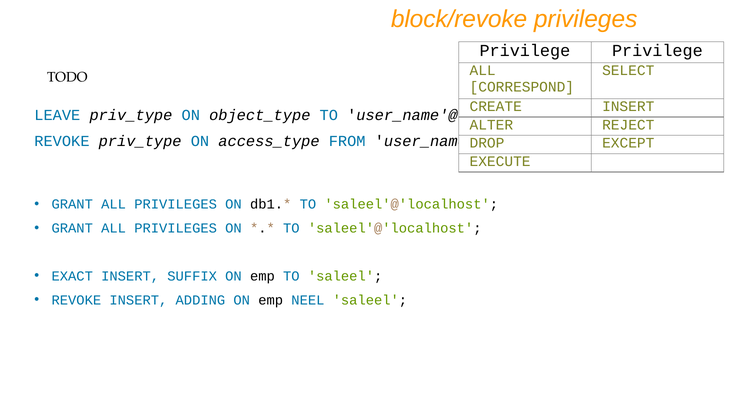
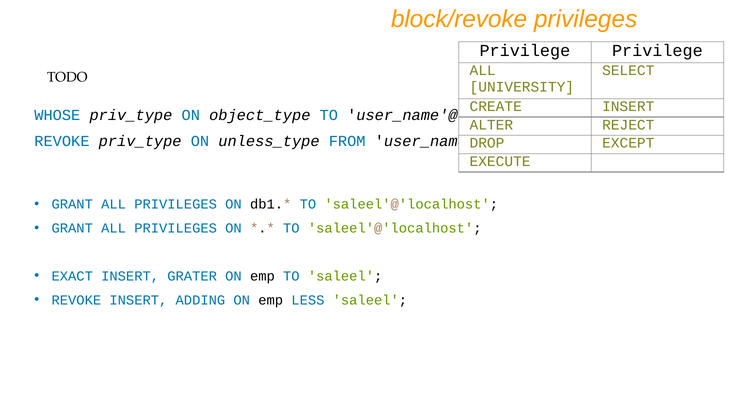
CORRESPOND: CORRESPOND -> UNIVERSITY
LEAVE: LEAVE -> WHOSE
access_type: access_type -> unless_type
SUFFIX: SUFFIX -> GRATER
NEEL: NEEL -> LESS
